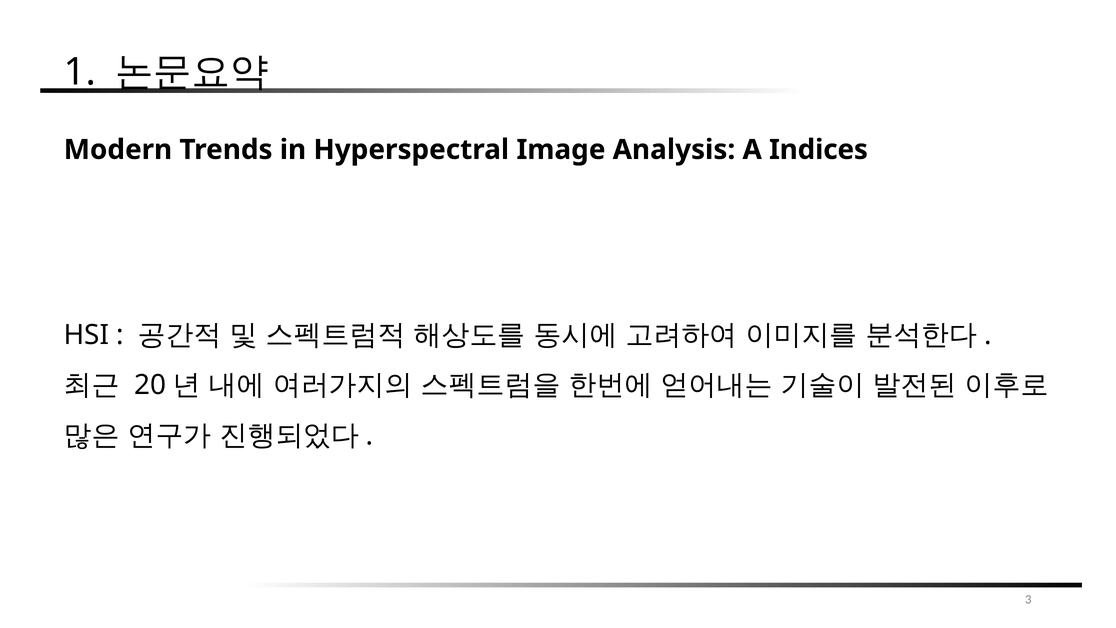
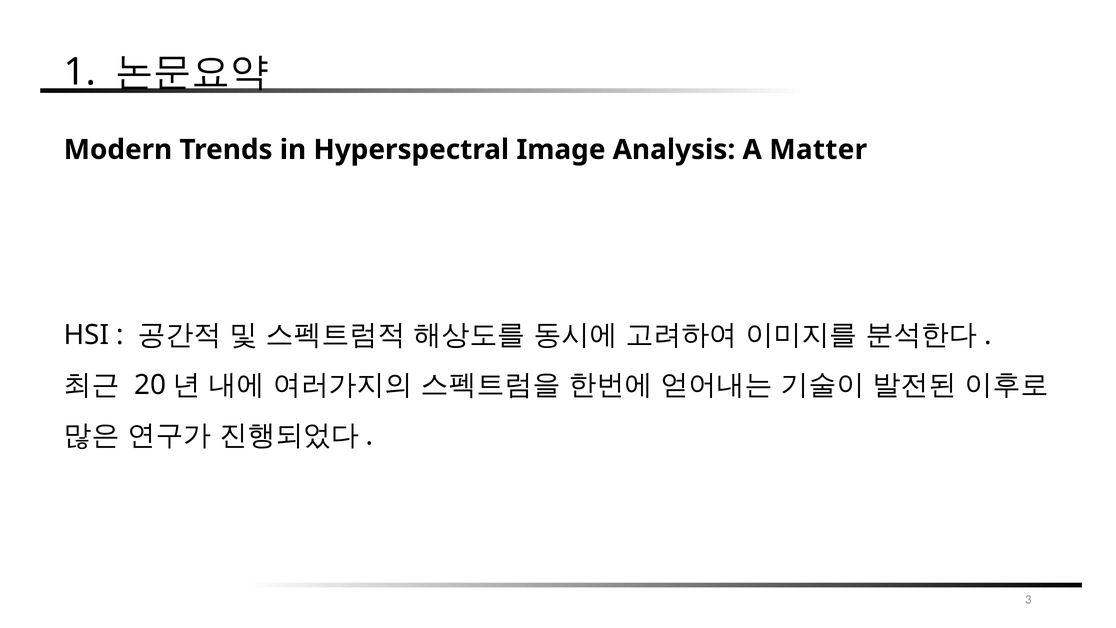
Indices: Indices -> Matter
